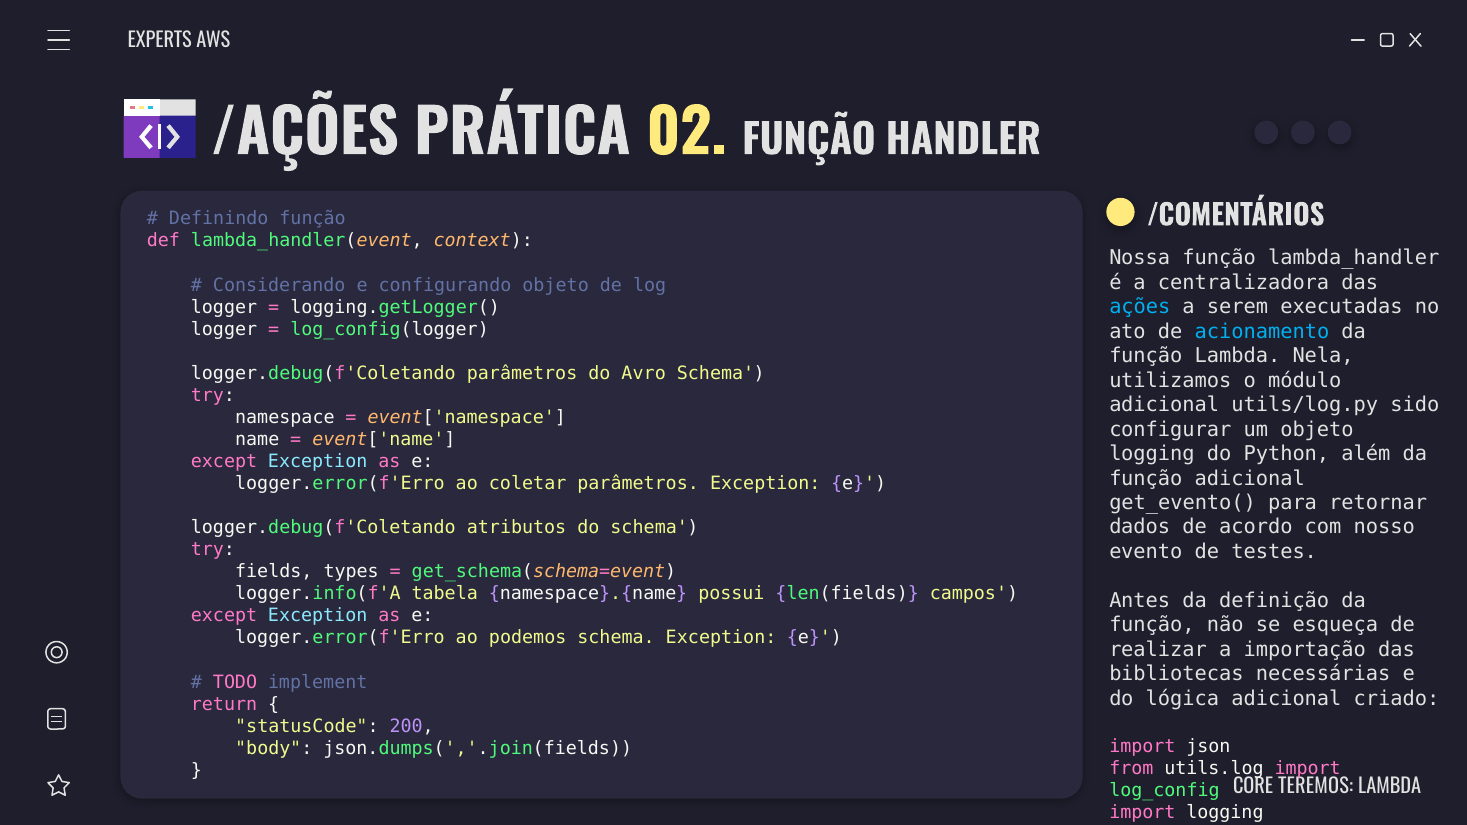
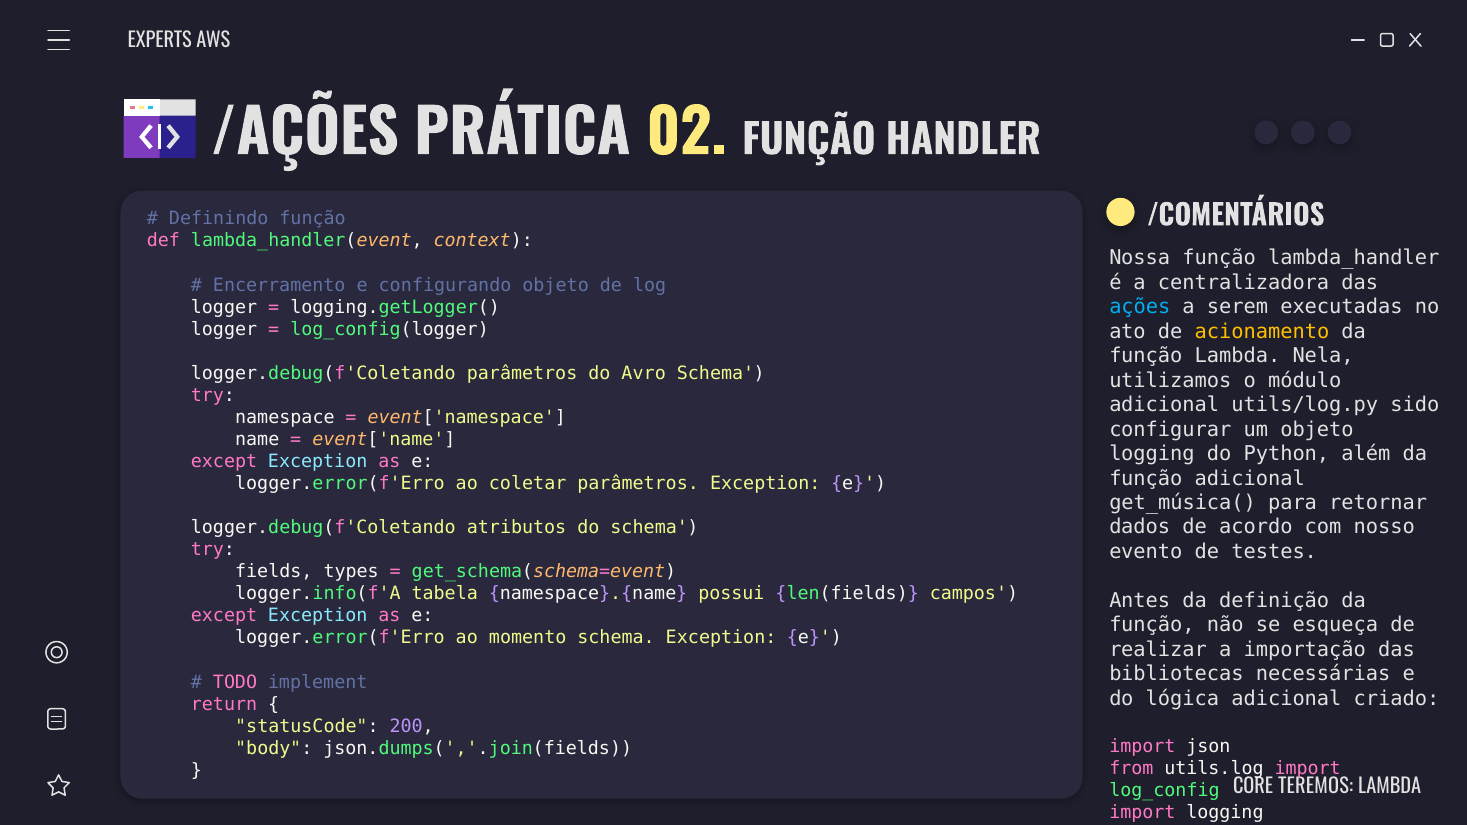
Considerando: Considerando -> Encerramento
acionamento colour: light blue -> yellow
get_evento(: get_evento( -> get_música(
podemos: podemos -> momento
